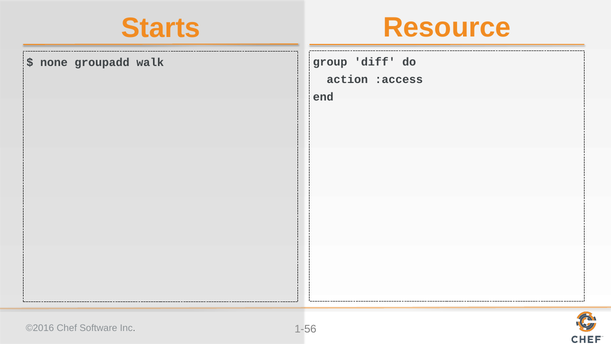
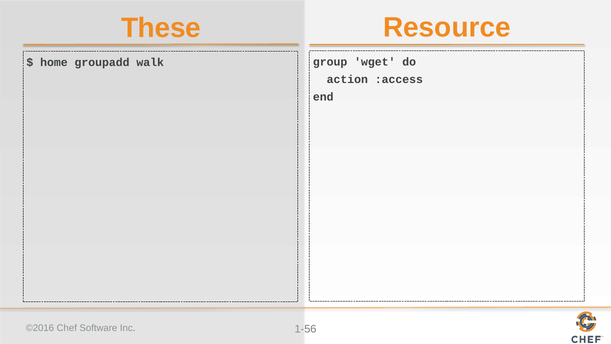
Starts: Starts -> These
none: none -> home
diff: diff -> wget
